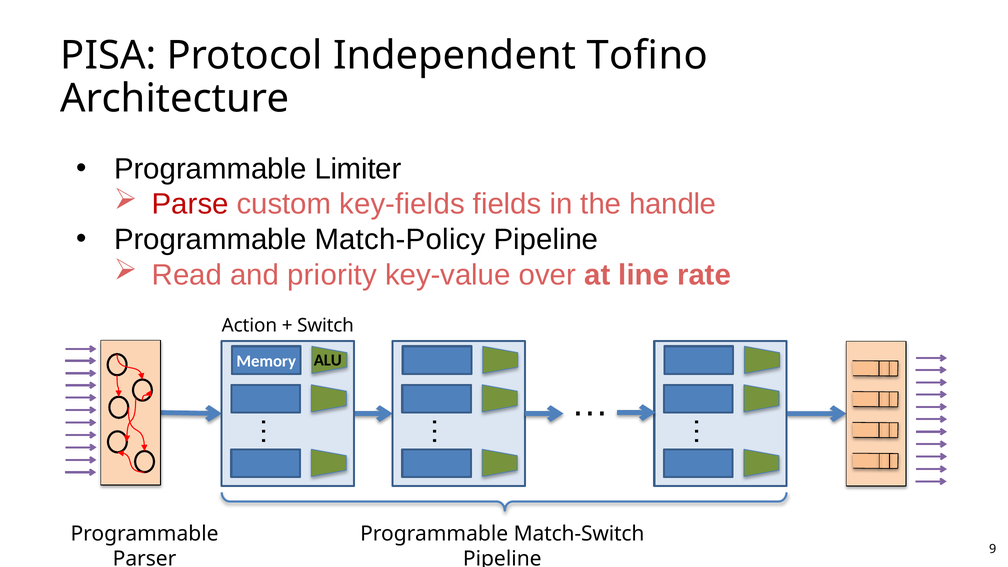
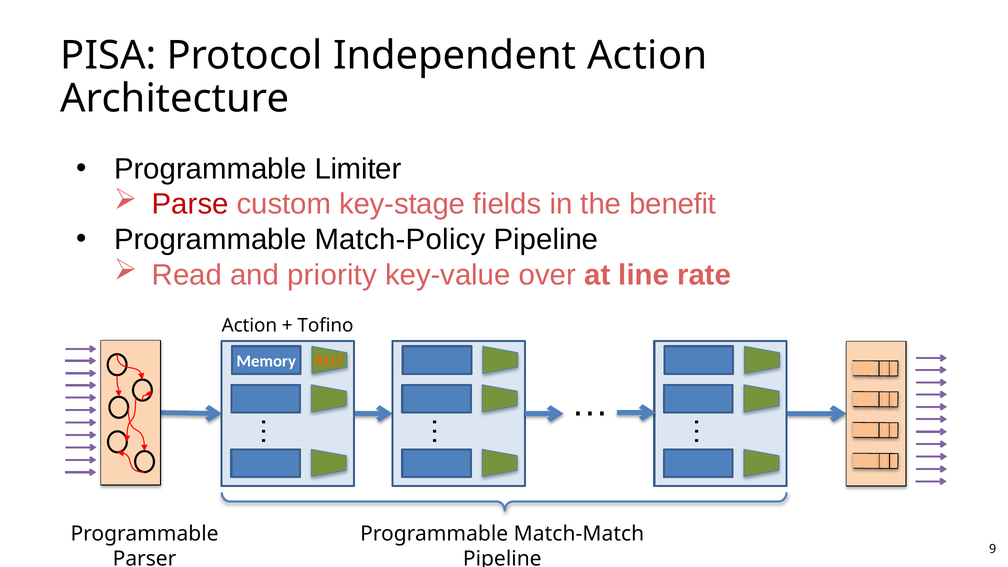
Independent Tofino: Tofino -> Action
key-fields: key-fields -> key-stage
handle: handle -> benefit
Switch: Switch -> Tofino
ALU colour: black -> orange
Match-Switch: Match-Switch -> Match-Match
